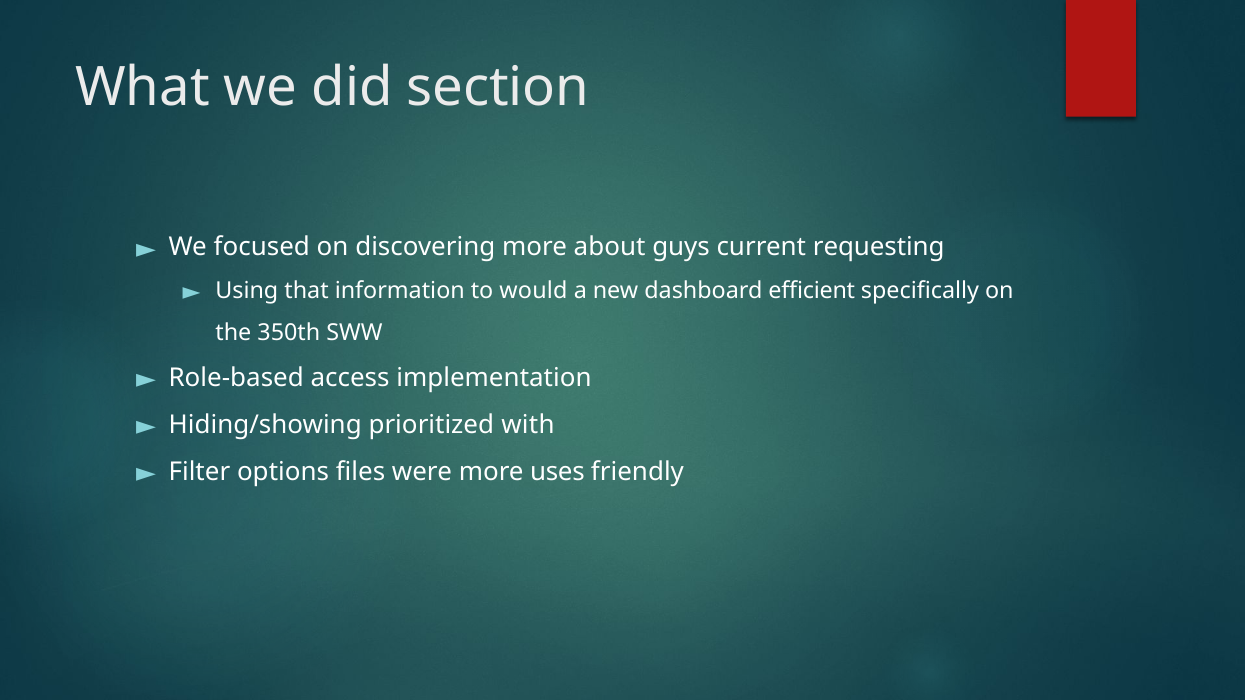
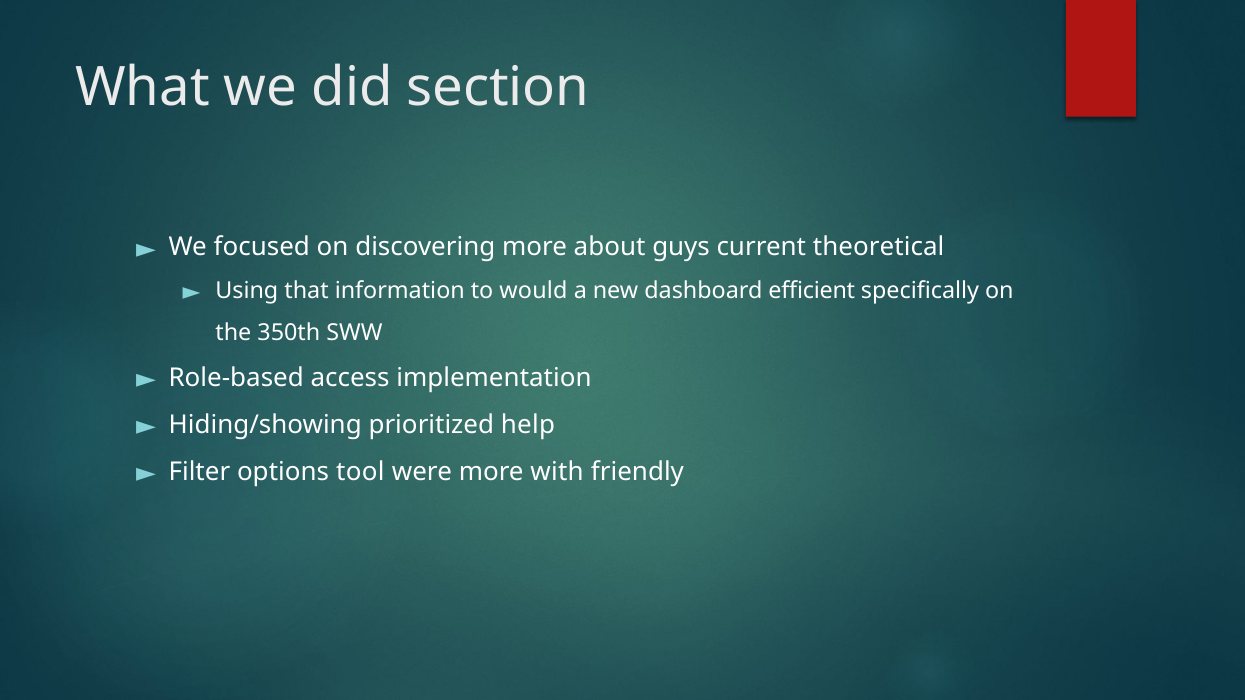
requesting: requesting -> theoretical
with: with -> help
files: files -> tool
uses: uses -> with
